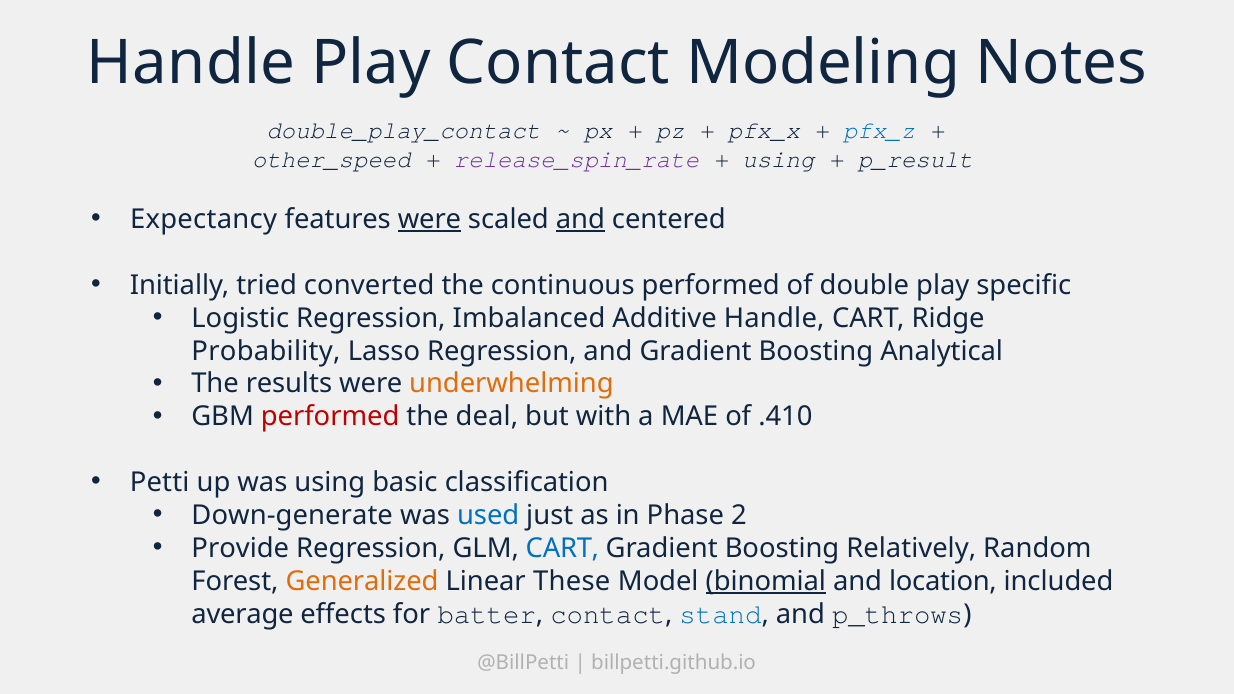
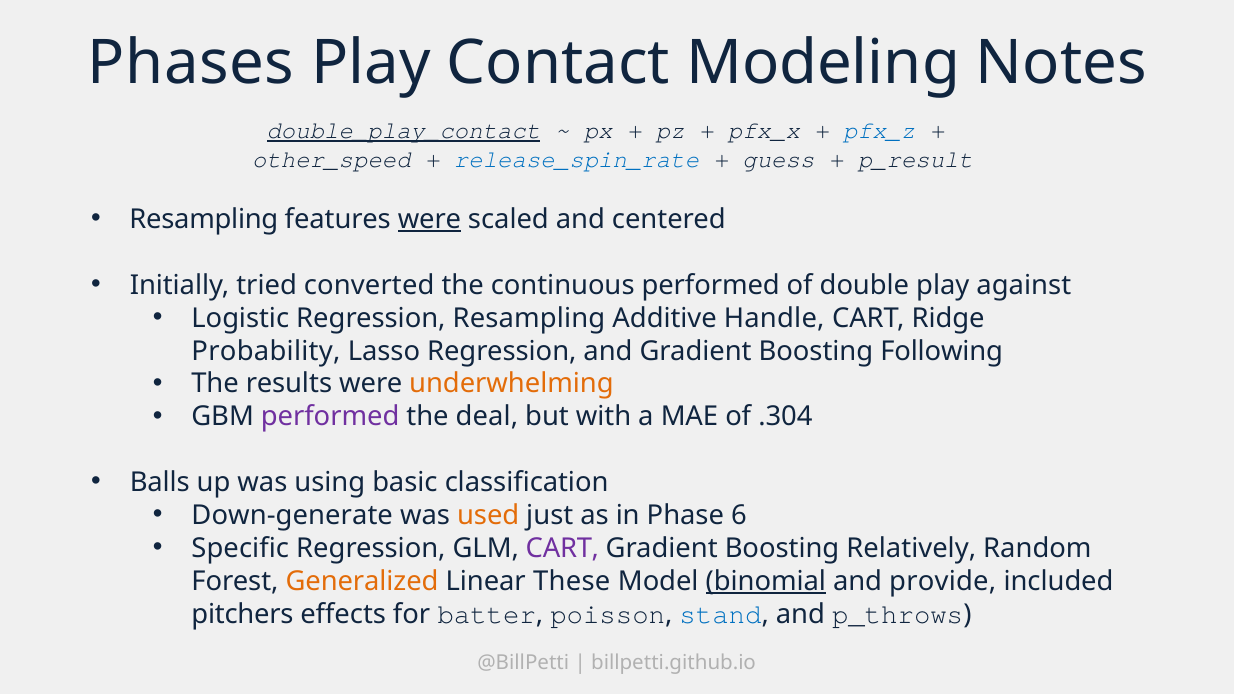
Handle at (191, 63): Handle -> Phases
double_play_contact underline: none -> present
release_spin_rate colour: purple -> blue
using at (778, 160): using -> guess
Expectancy at (204, 220): Expectancy -> Resampling
and at (580, 220) underline: present -> none
specific: specific -> against
Regression Imbalanced: Imbalanced -> Resampling
Analytical: Analytical -> Following
performed at (330, 417) colour: red -> purple
.410: .410 -> .304
Petti: Petti -> Balls
used colour: blue -> orange
2: 2 -> 6
Provide: Provide -> Specific
CART at (562, 548) colour: blue -> purple
location: location -> provide
average: average -> pitchers
contact at (608, 614): contact -> poisson
